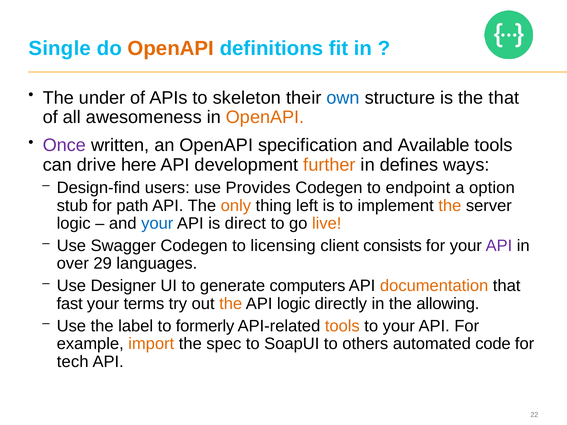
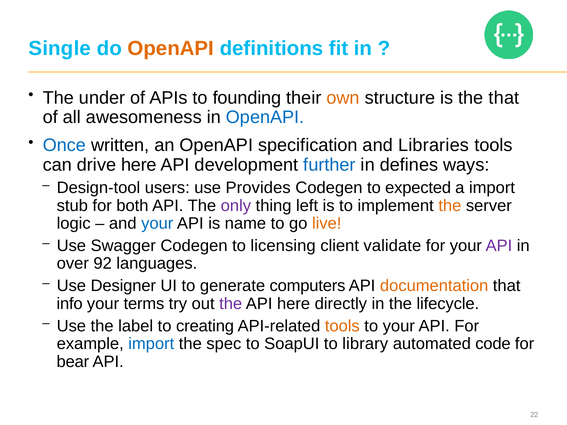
skeleton: skeleton -> founding
own colour: blue -> orange
OpenAPI at (265, 117) colour: orange -> blue
Once colour: purple -> blue
Available: Available -> Libraries
further colour: orange -> blue
Design-find: Design-find -> Design-tool
endpoint: endpoint -> expected
a option: option -> import
path: path -> both
only colour: orange -> purple
direct: direct -> name
consists: consists -> validate
29: 29 -> 92
fast: fast -> info
the at (231, 304) colour: orange -> purple
API logic: logic -> here
allowing: allowing -> lifecycle
formerly: formerly -> creating
import at (151, 344) colour: orange -> blue
others: others -> library
tech: tech -> bear
